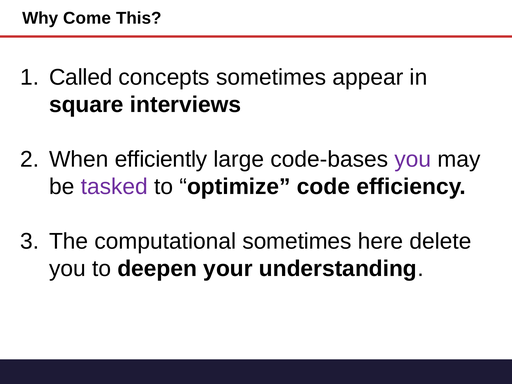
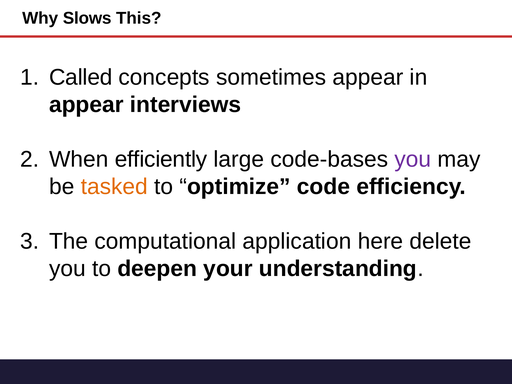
Come: Come -> Slows
square at (86, 105): square -> appear
tasked colour: purple -> orange
computational sometimes: sometimes -> application
